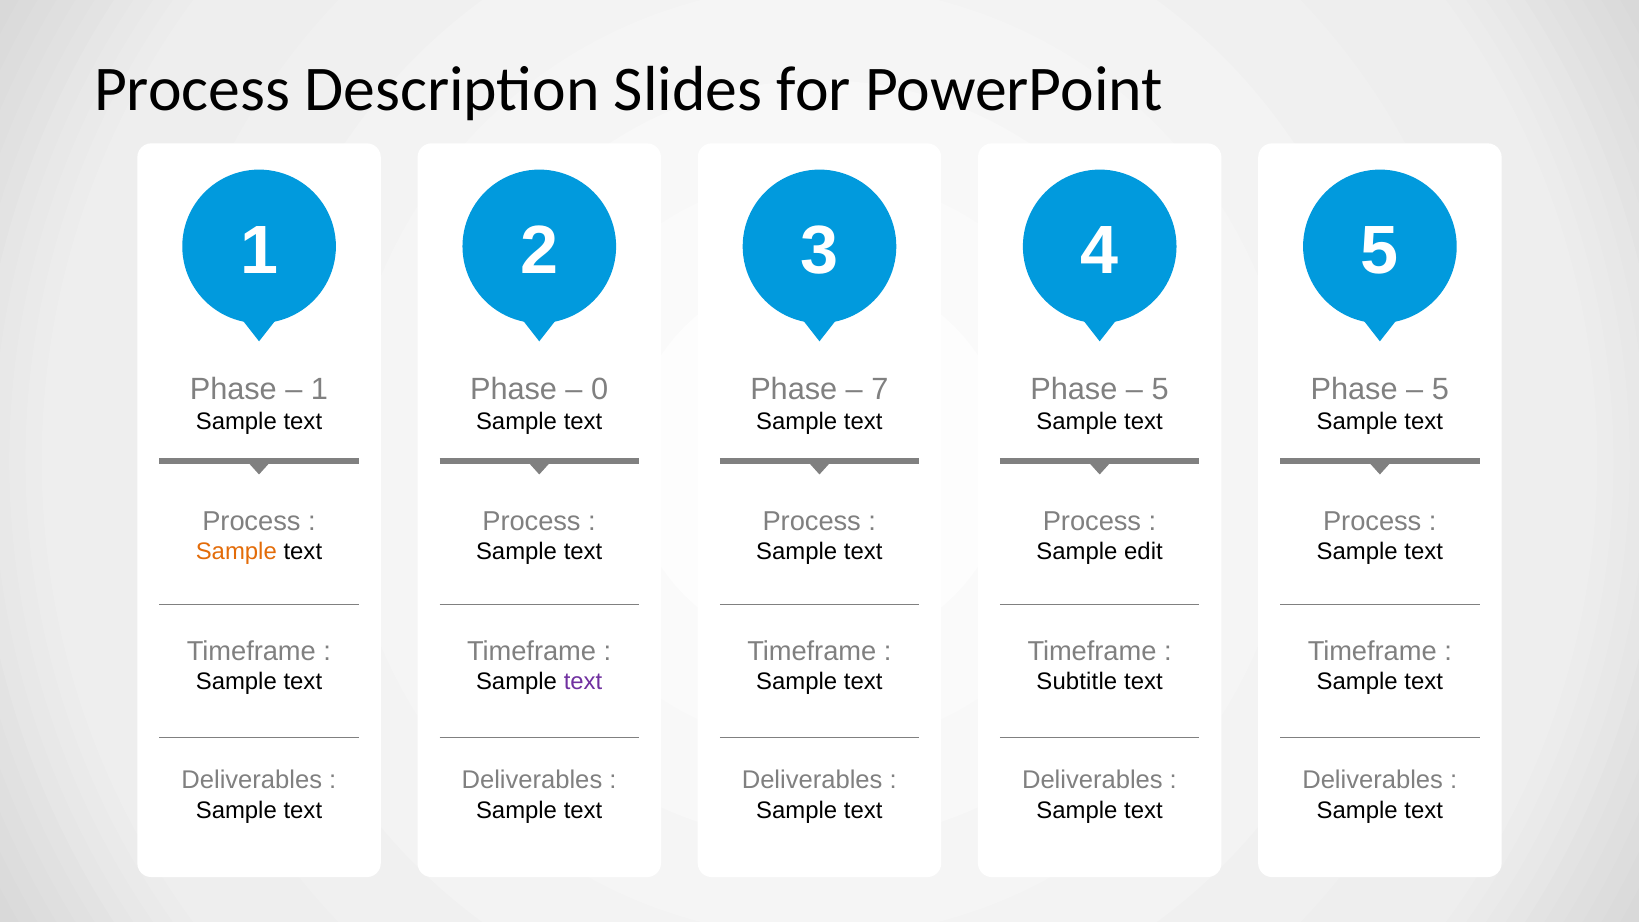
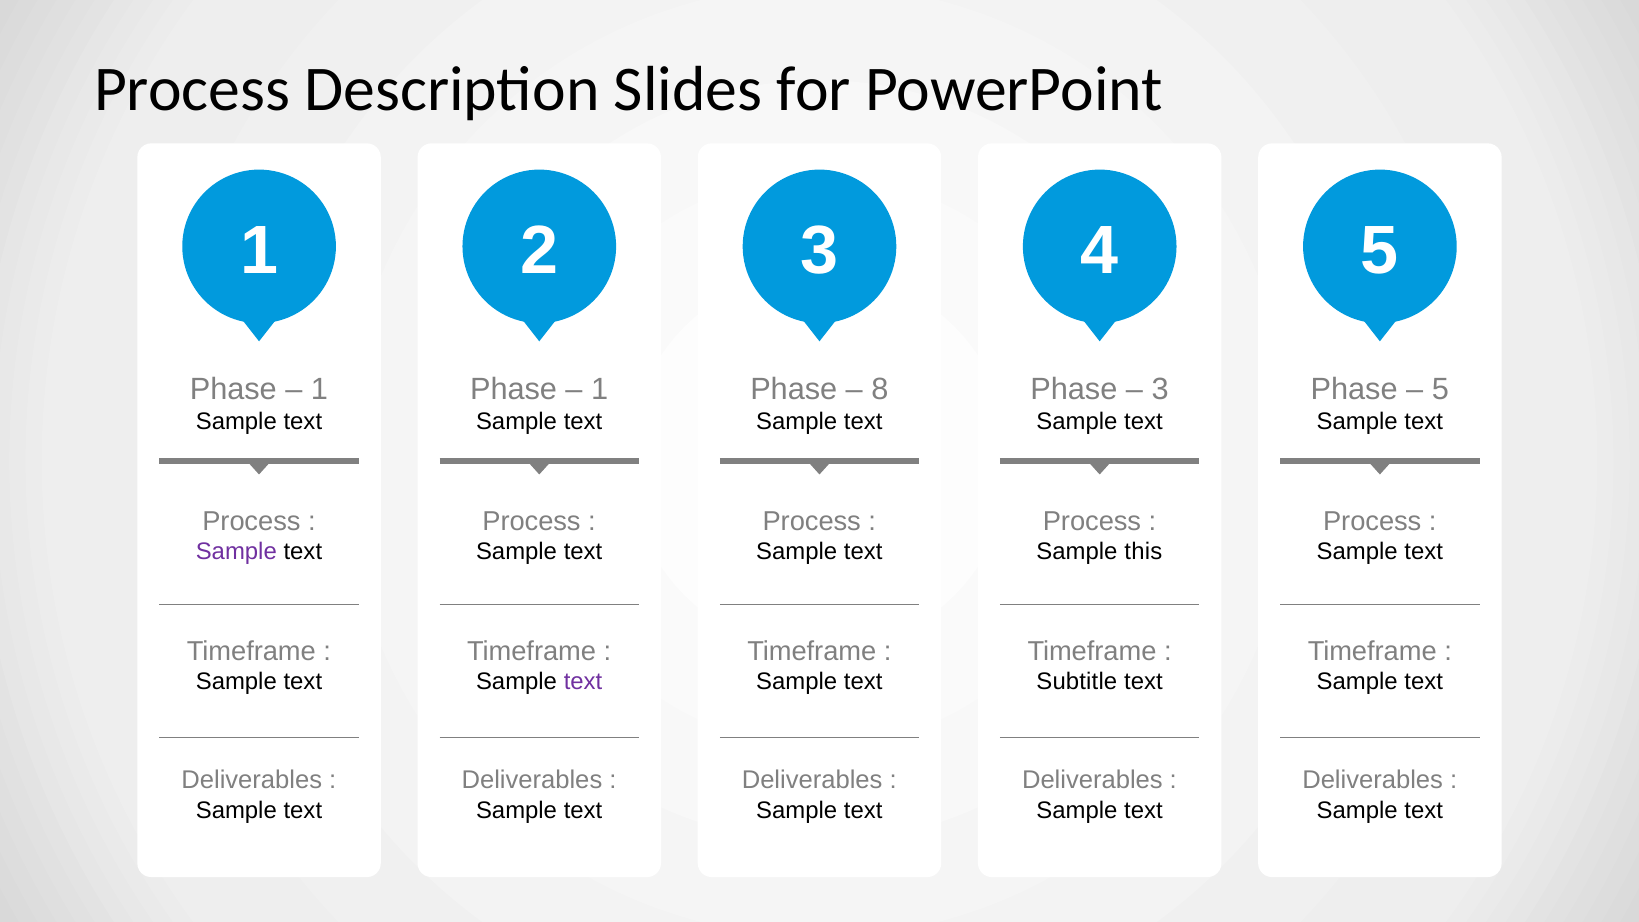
0 at (600, 390): 0 -> 1
7: 7 -> 8
5 at (1160, 390): 5 -> 3
Sample at (236, 552) colour: orange -> purple
edit: edit -> this
